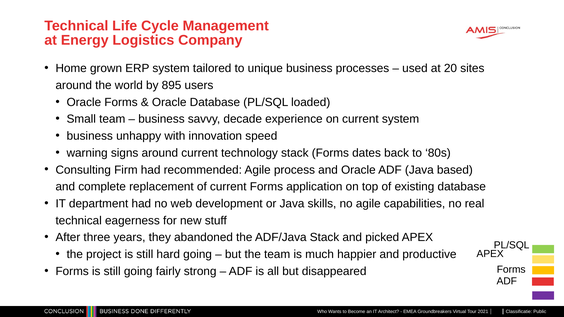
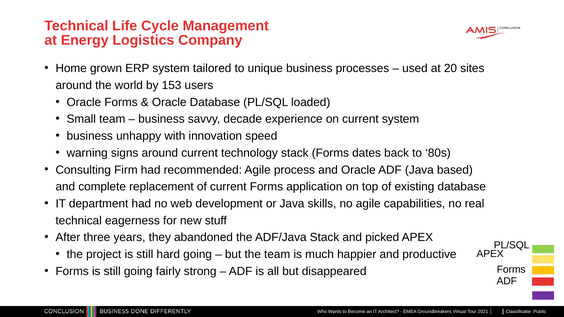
895: 895 -> 153
